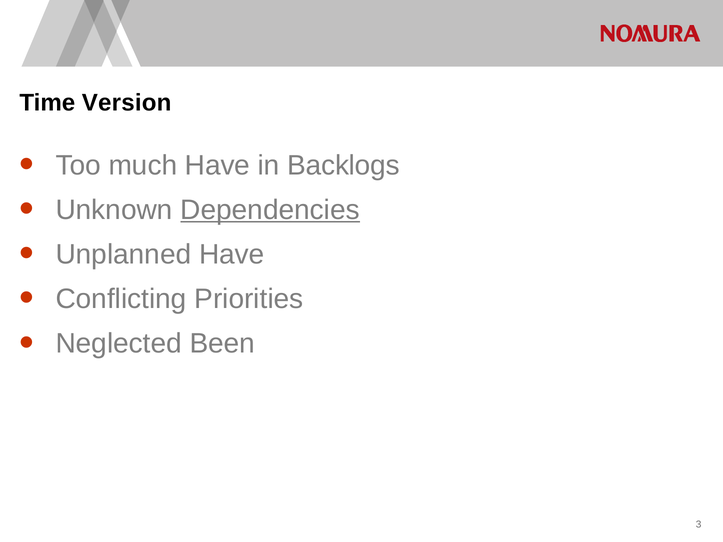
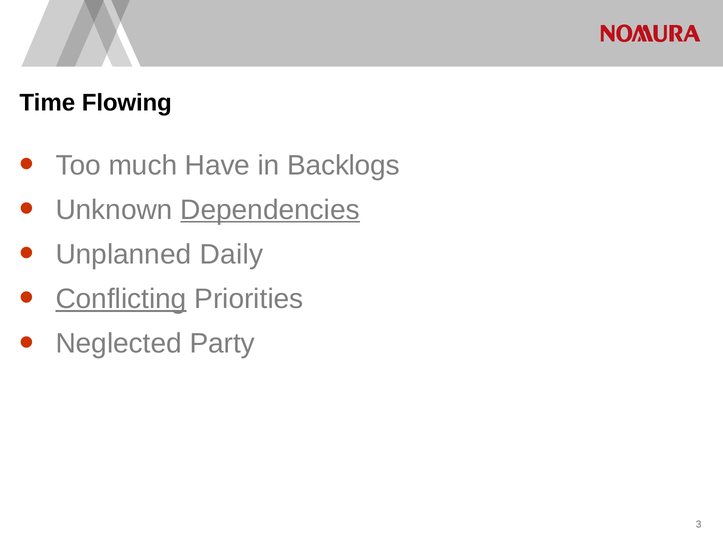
Version: Version -> Flowing
Unplanned Have: Have -> Daily
Conflicting underline: none -> present
Been: Been -> Party
